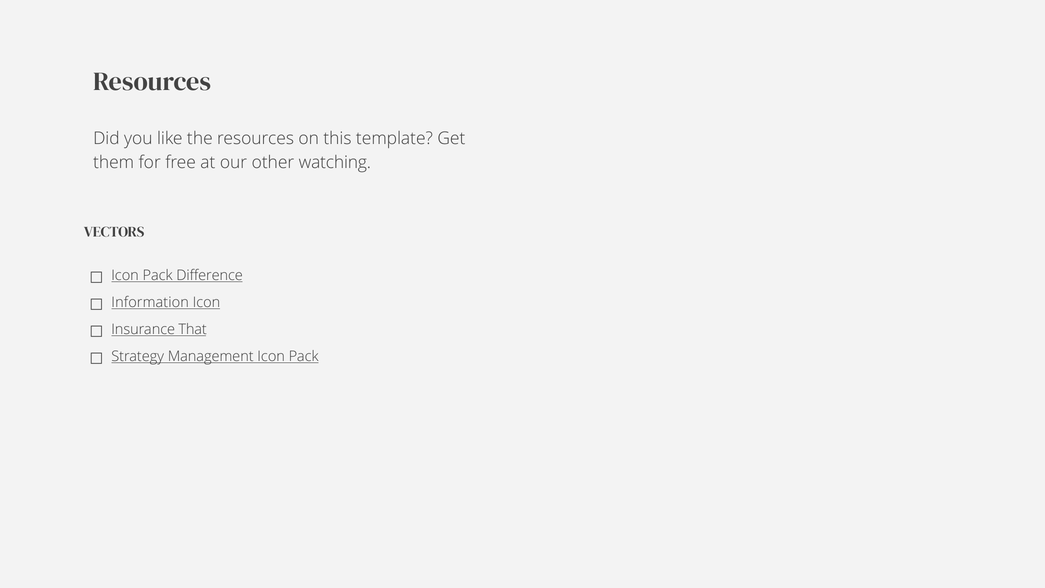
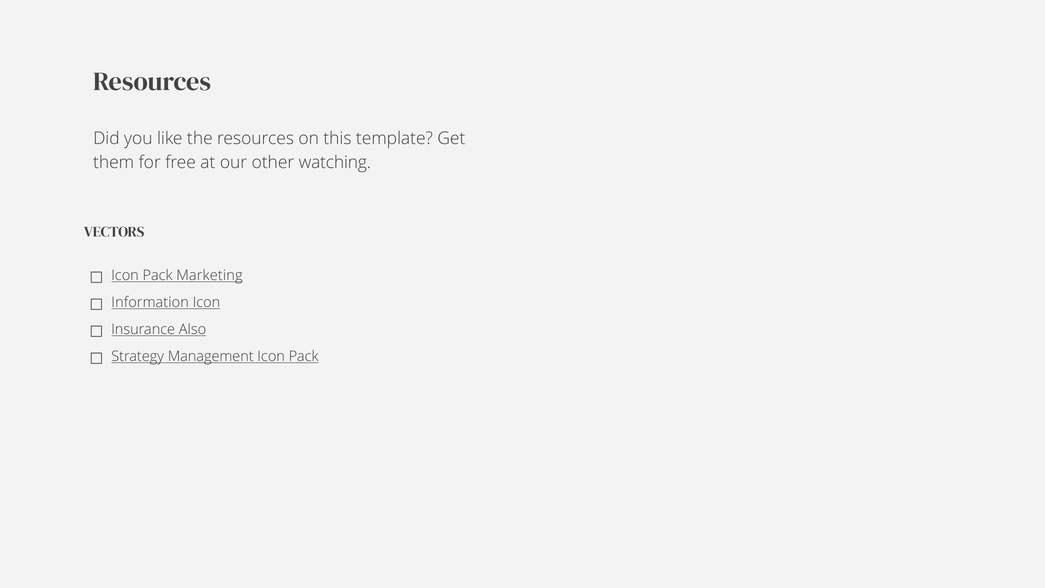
Difference: Difference -> Marketing
That: That -> Also
